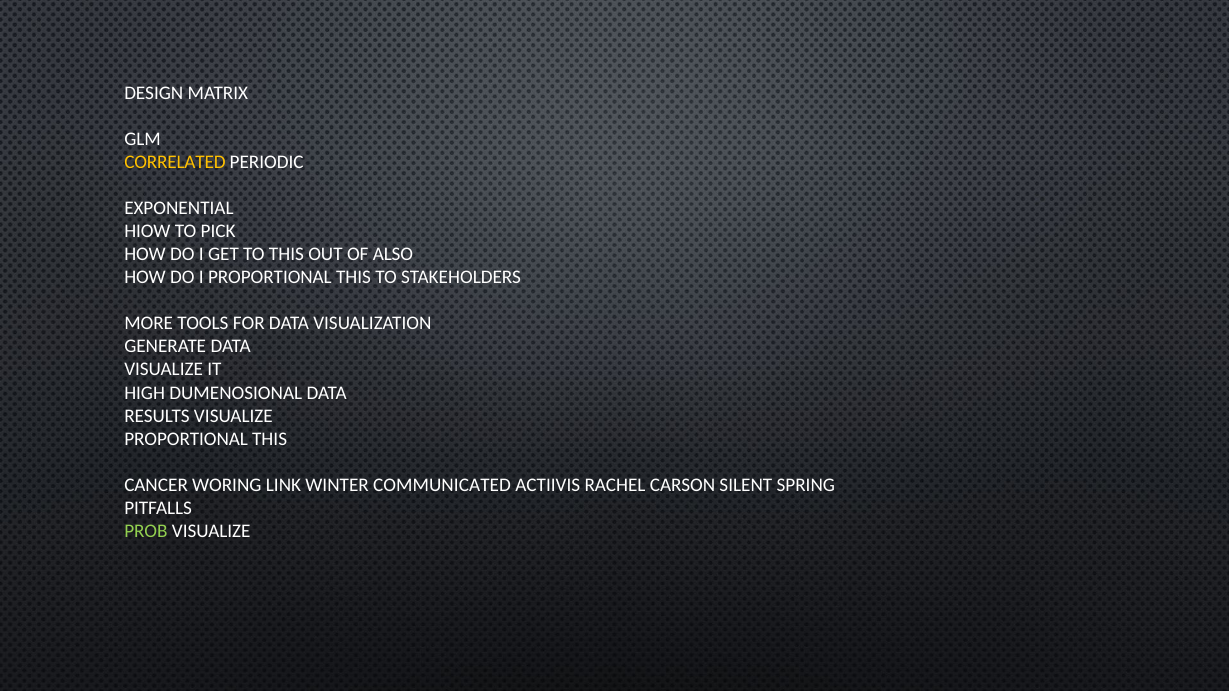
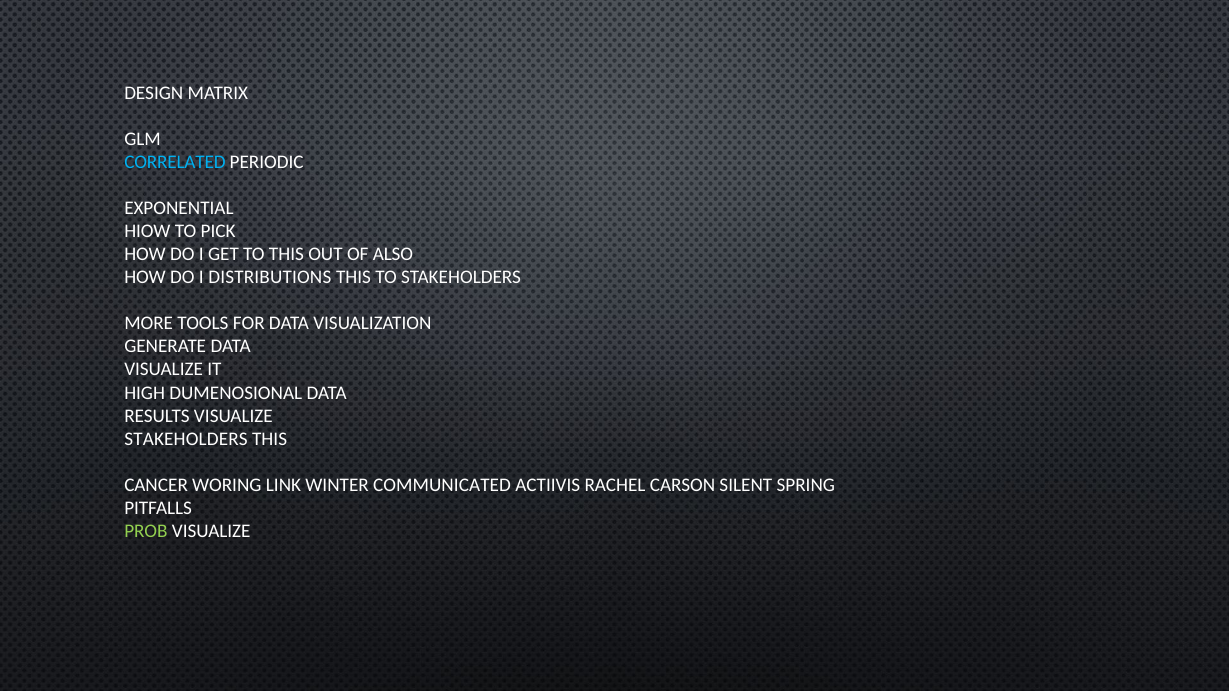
CORRELATED colour: yellow -> light blue
I PROPORTIONAL: PROPORTIONAL -> DISTRIBUTIONS
PROPORTIONAL at (186, 439): PROPORTIONAL -> STAKEHOLDERS
